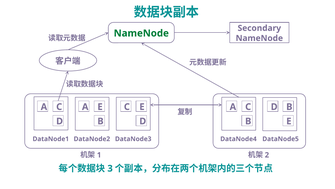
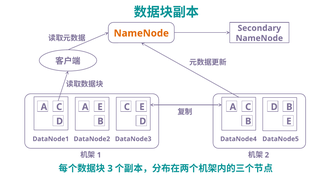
NameNode at (141, 33) colour: green -> orange
